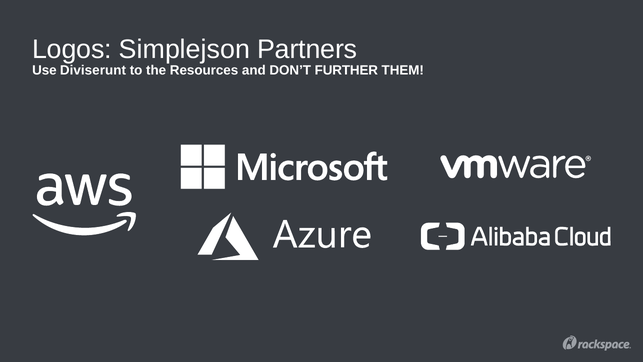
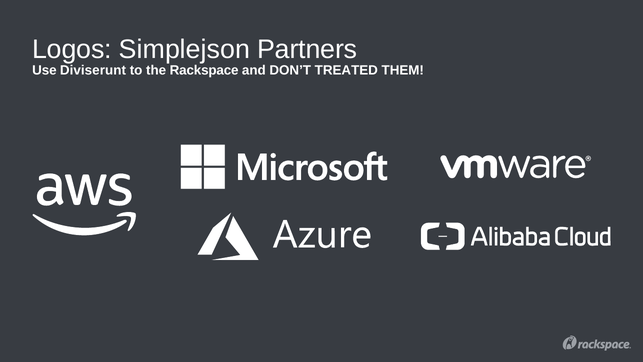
Resources: Resources -> Rackspace
FURTHER: FURTHER -> TREATED
